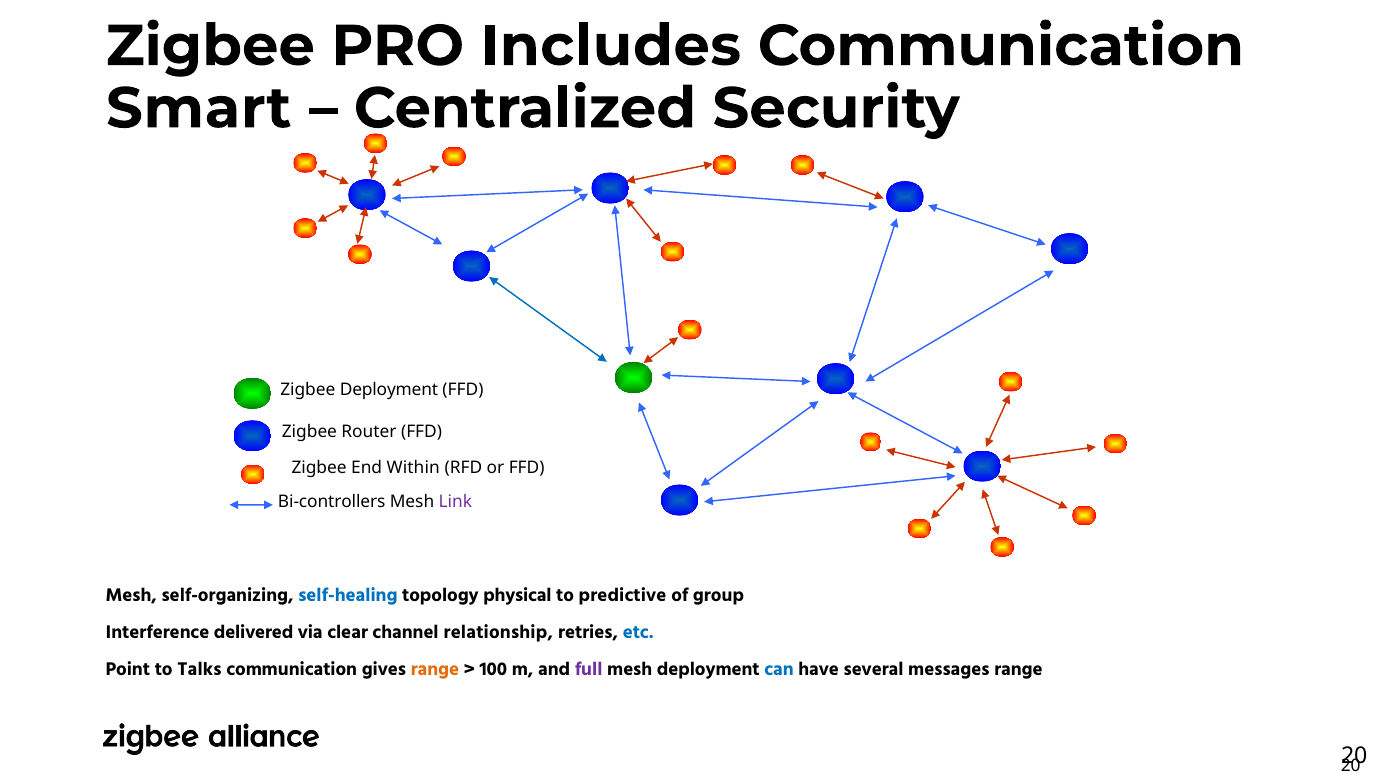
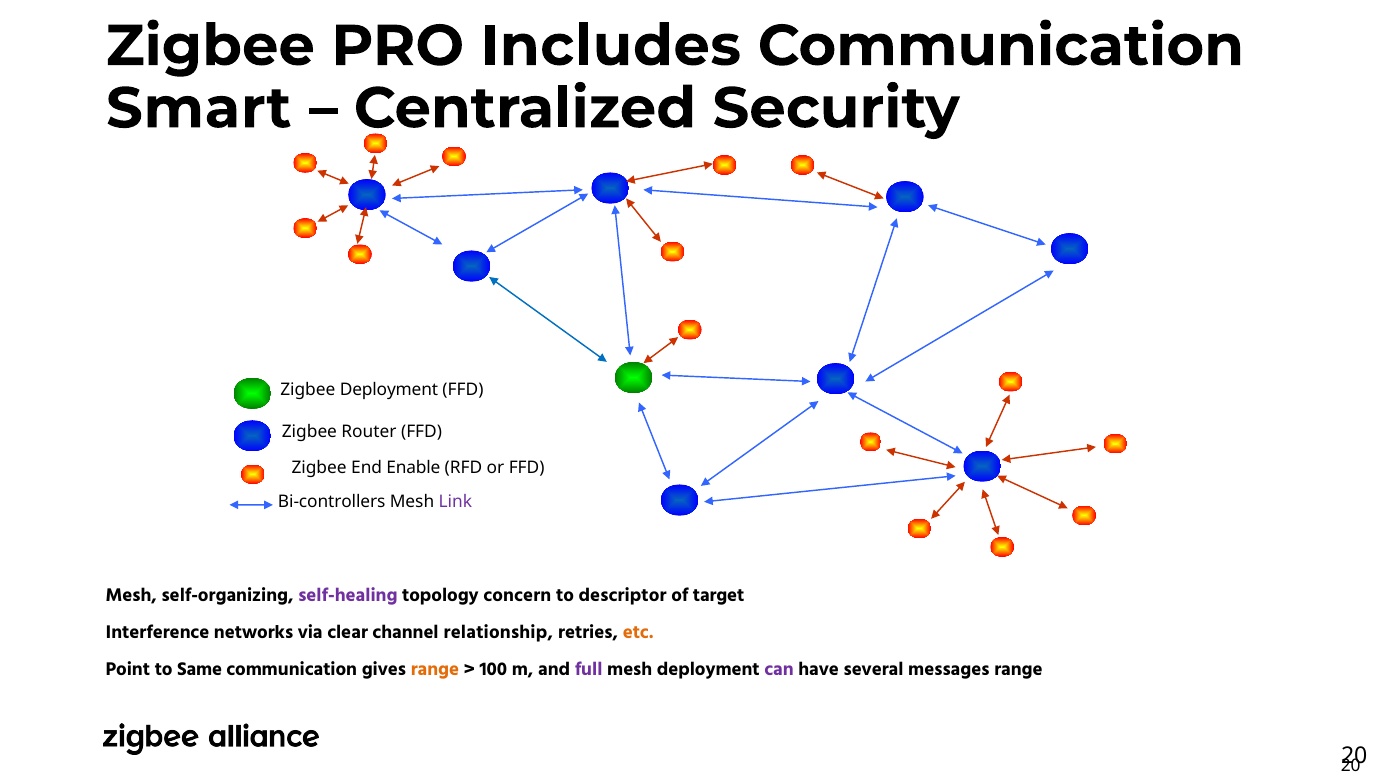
Within: Within -> Enable
self-healing colour: blue -> purple
physical: physical -> concern
predictive: predictive -> descriptor
group: group -> target
delivered: delivered -> networks
etc colour: blue -> orange
Talks: Talks -> Same
can colour: blue -> purple
